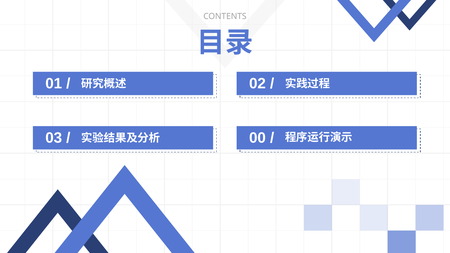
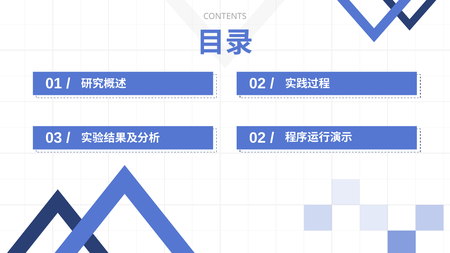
00 at (257, 138): 00 -> 02
